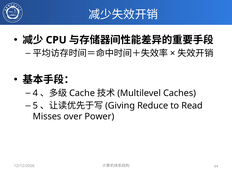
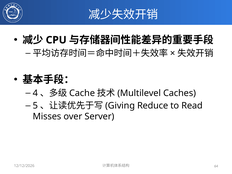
Power: Power -> Server
